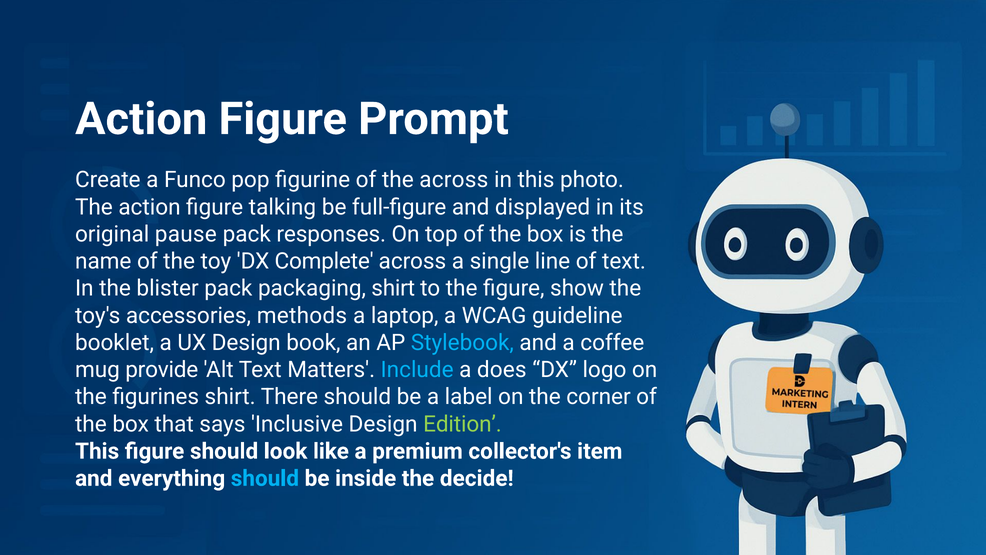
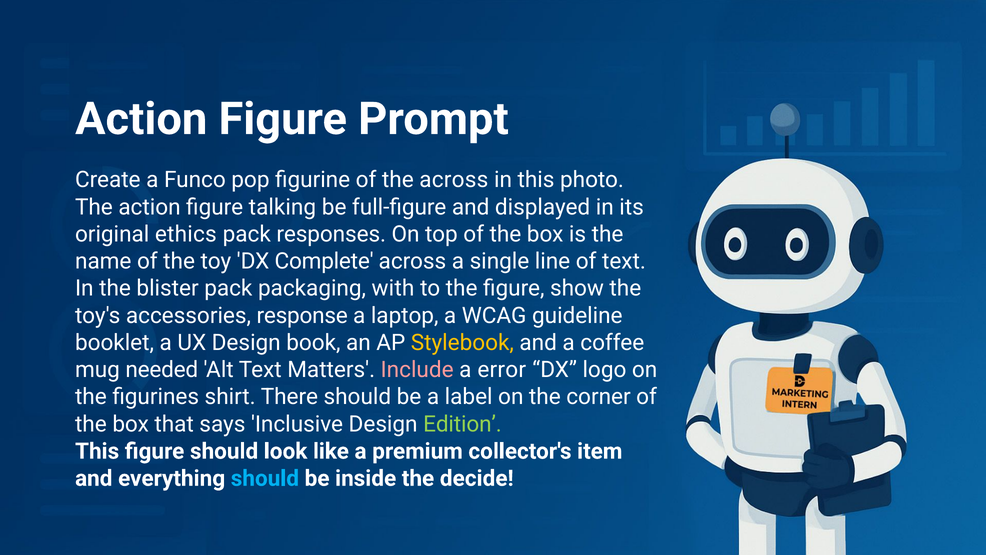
pause: pause -> ethics
packaging shirt: shirt -> with
methods: methods -> response
Stylebook colour: light blue -> yellow
provide: provide -> needed
Include colour: light blue -> pink
does: does -> error
